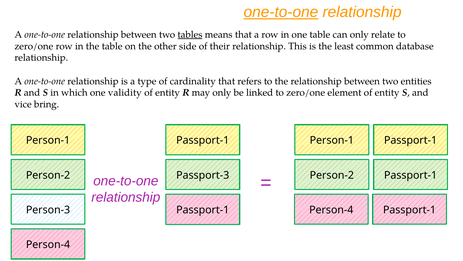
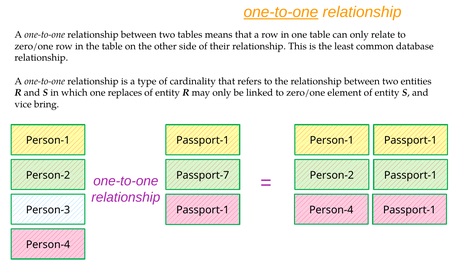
tables underline: present -> none
validity: validity -> replaces
Passport-3: Passport-3 -> Passport-7
